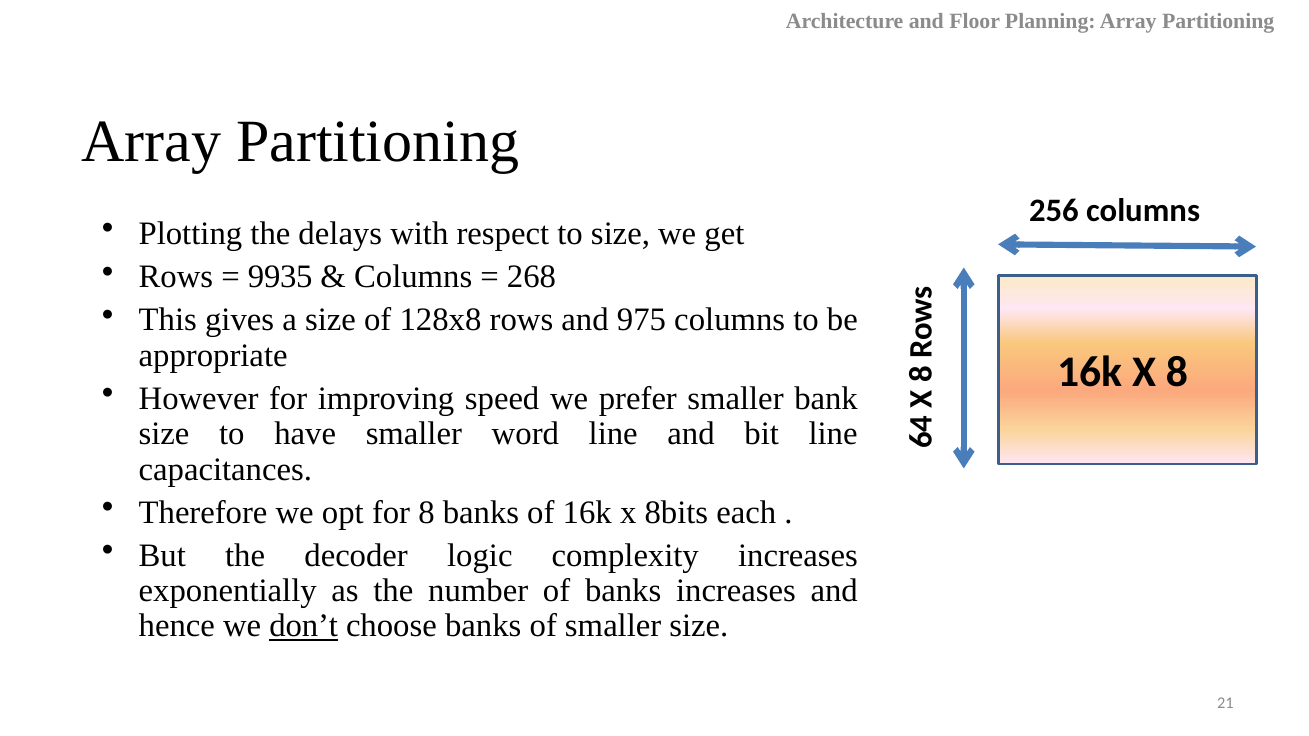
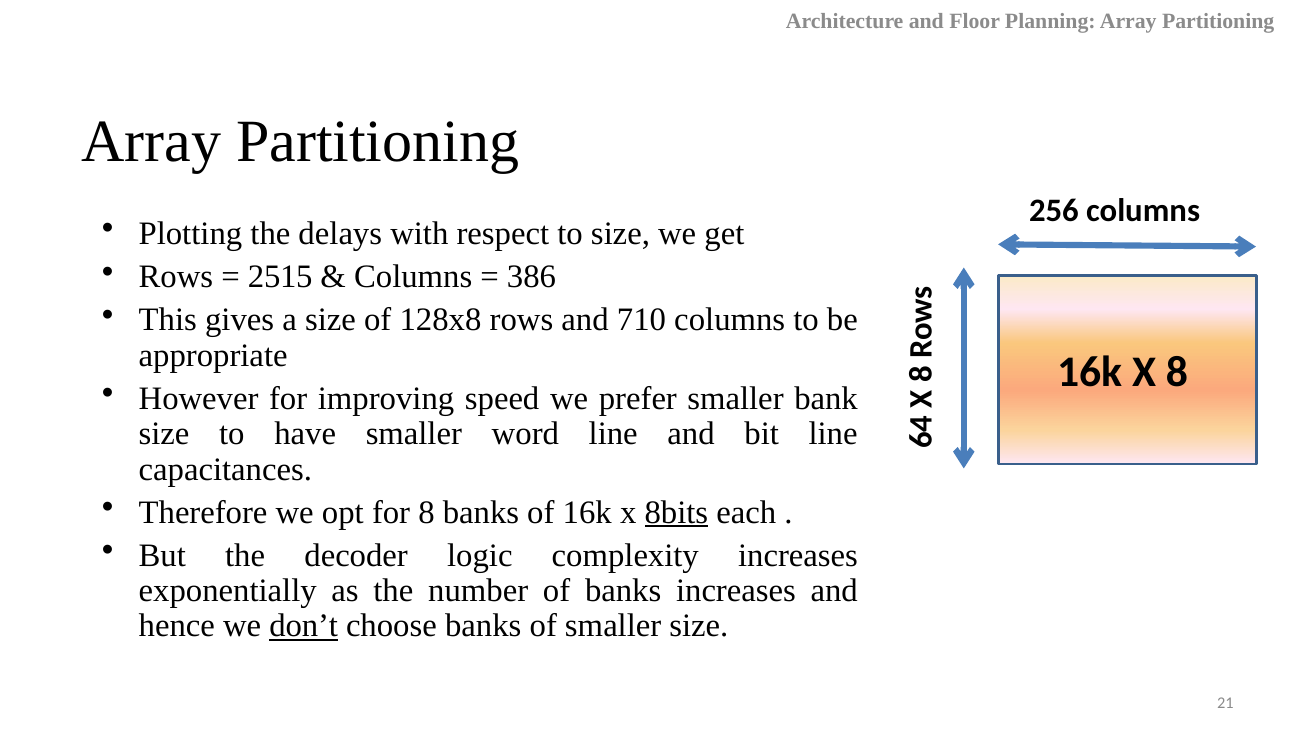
9935: 9935 -> 2515
268: 268 -> 386
975: 975 -> 710
8bits underline: none -> present
